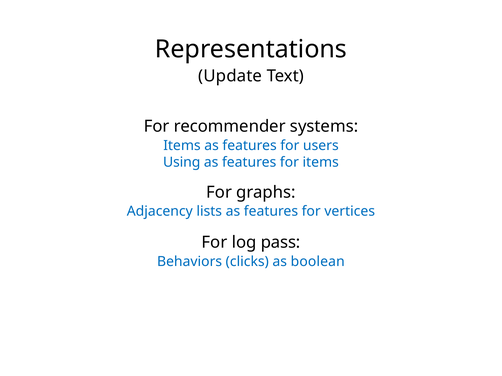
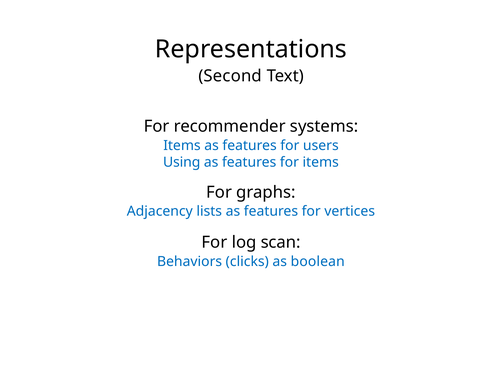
Update: Update -> Second
pass: pass -> scan
